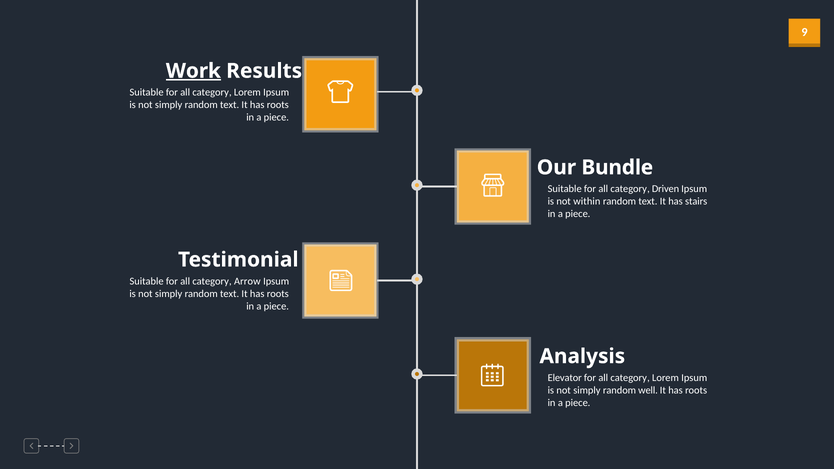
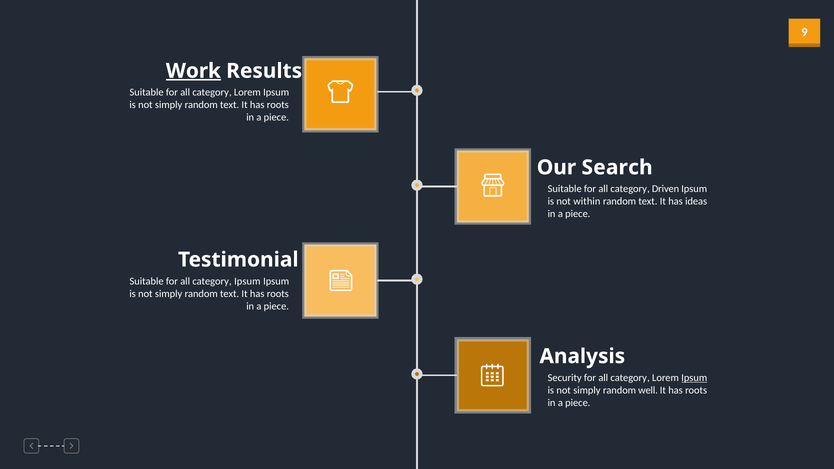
Bundle: Bundle -> Search
stairs: stairs -> ideas
category Arrow: Arrow -> Ipsum
Elevator: Elevator -> Security
Ipsum at (694, 378) underline: none -> present
